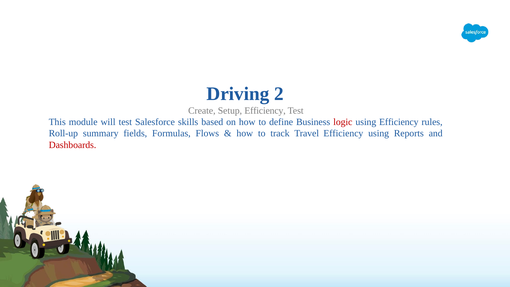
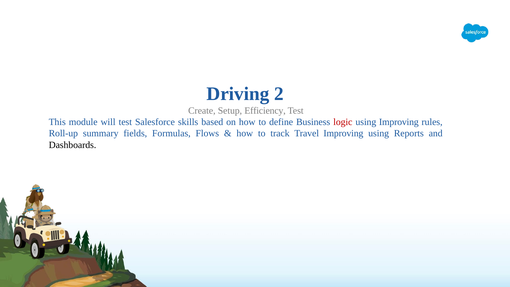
using Efficiency: Efficiency -> Improving
Travel Efficiency: Efficiency -> Improving
Dashboards colour: red -> black
